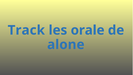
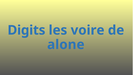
Track: Track -> Digits
orale: orale -> voire
